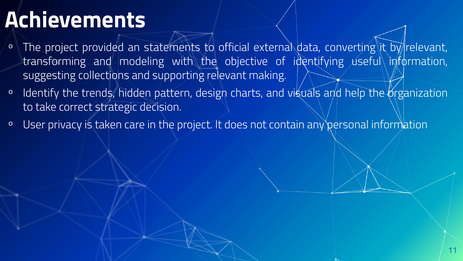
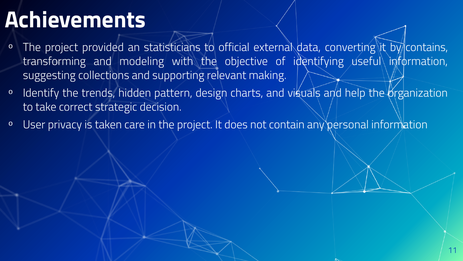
statements: statements -> statisticians
by relevant: relevant -> contains
